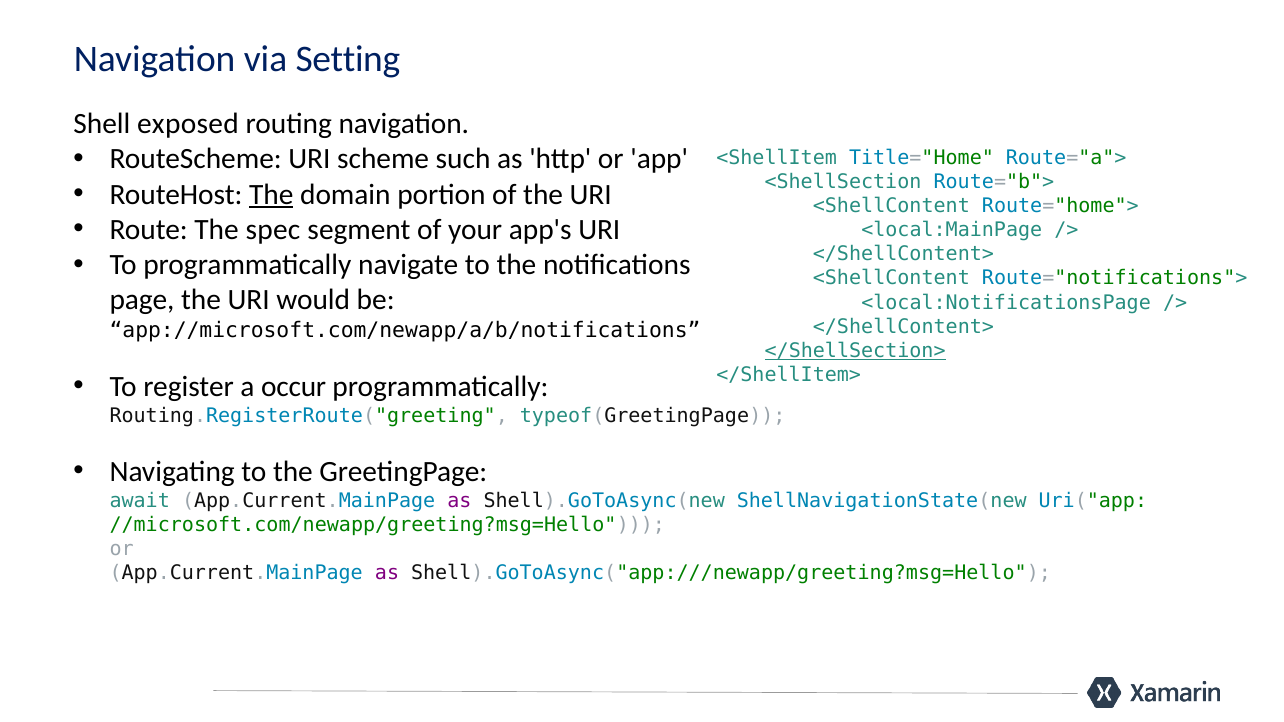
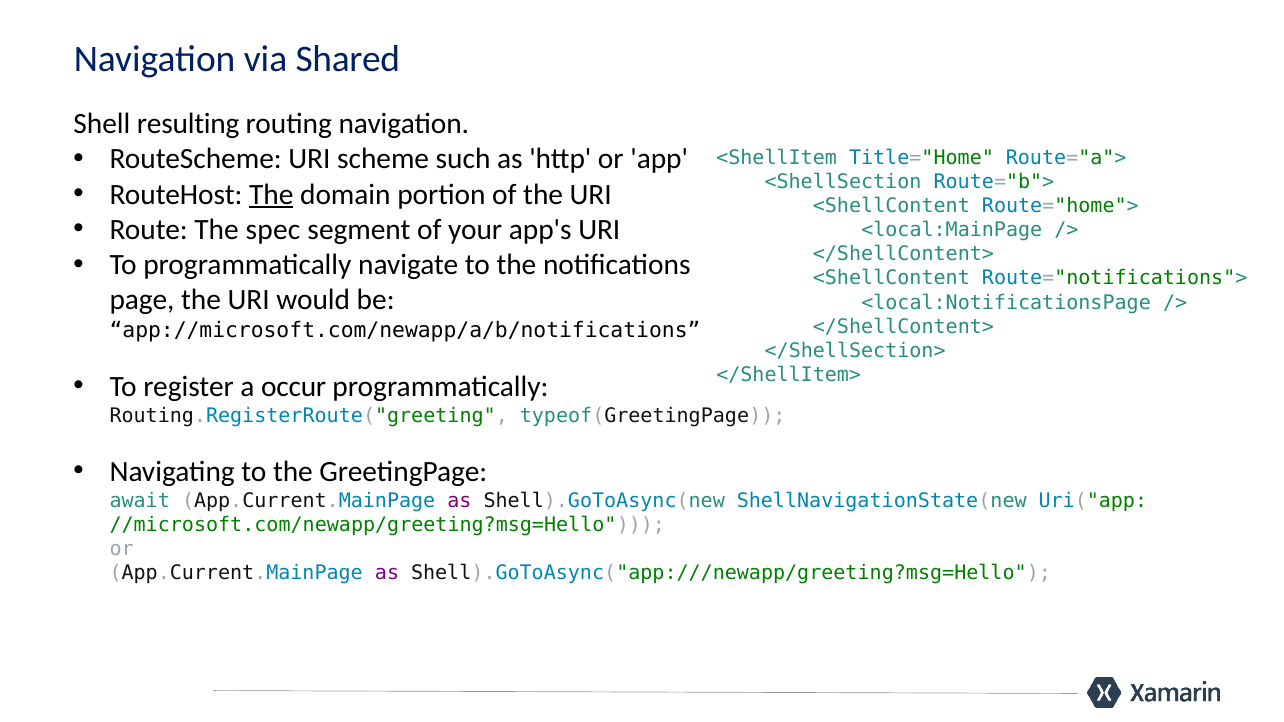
Setting: Setting -> Shared
exposed: exposed -> resulting
</ShellSection> underline: present -> none
